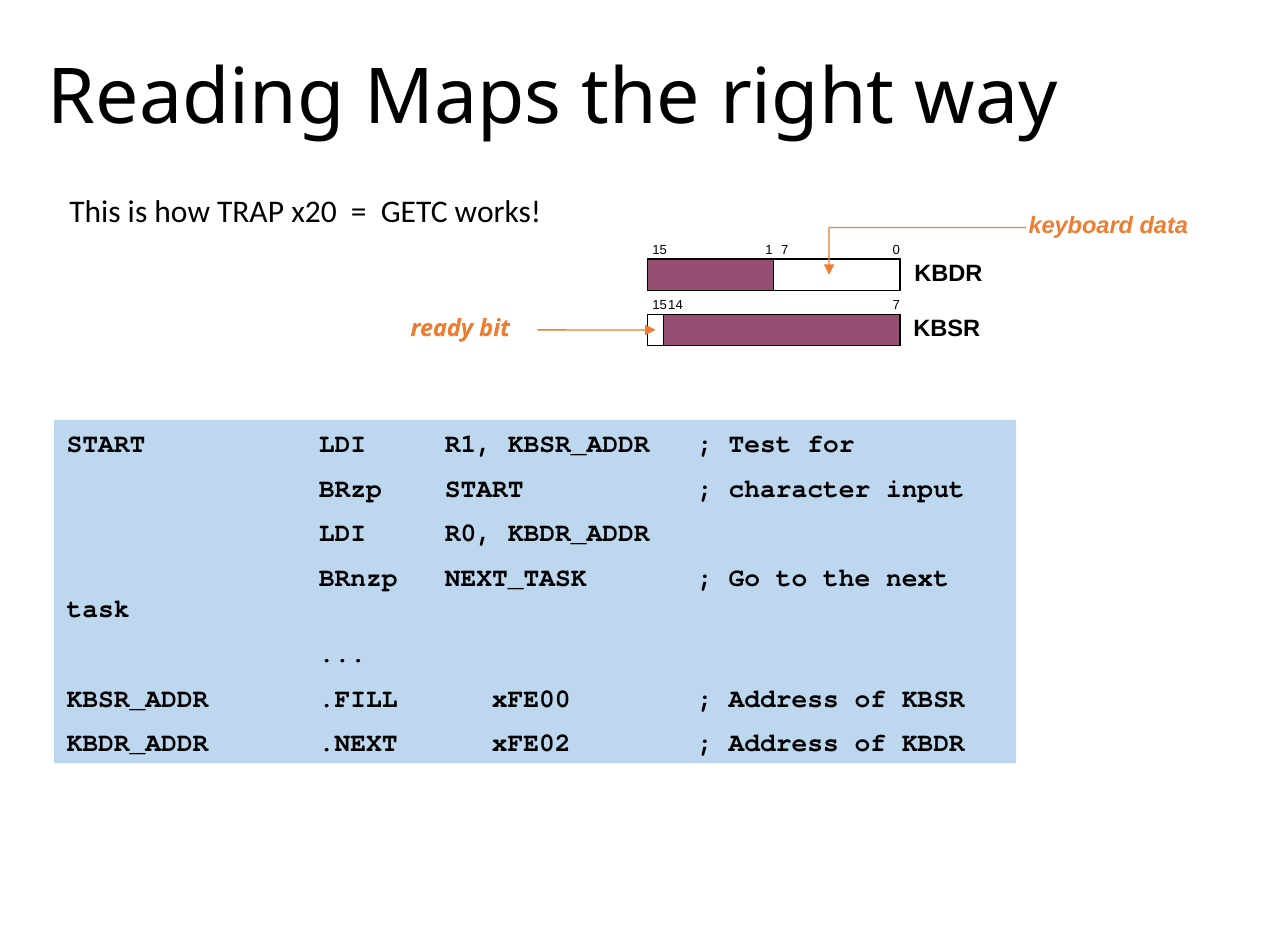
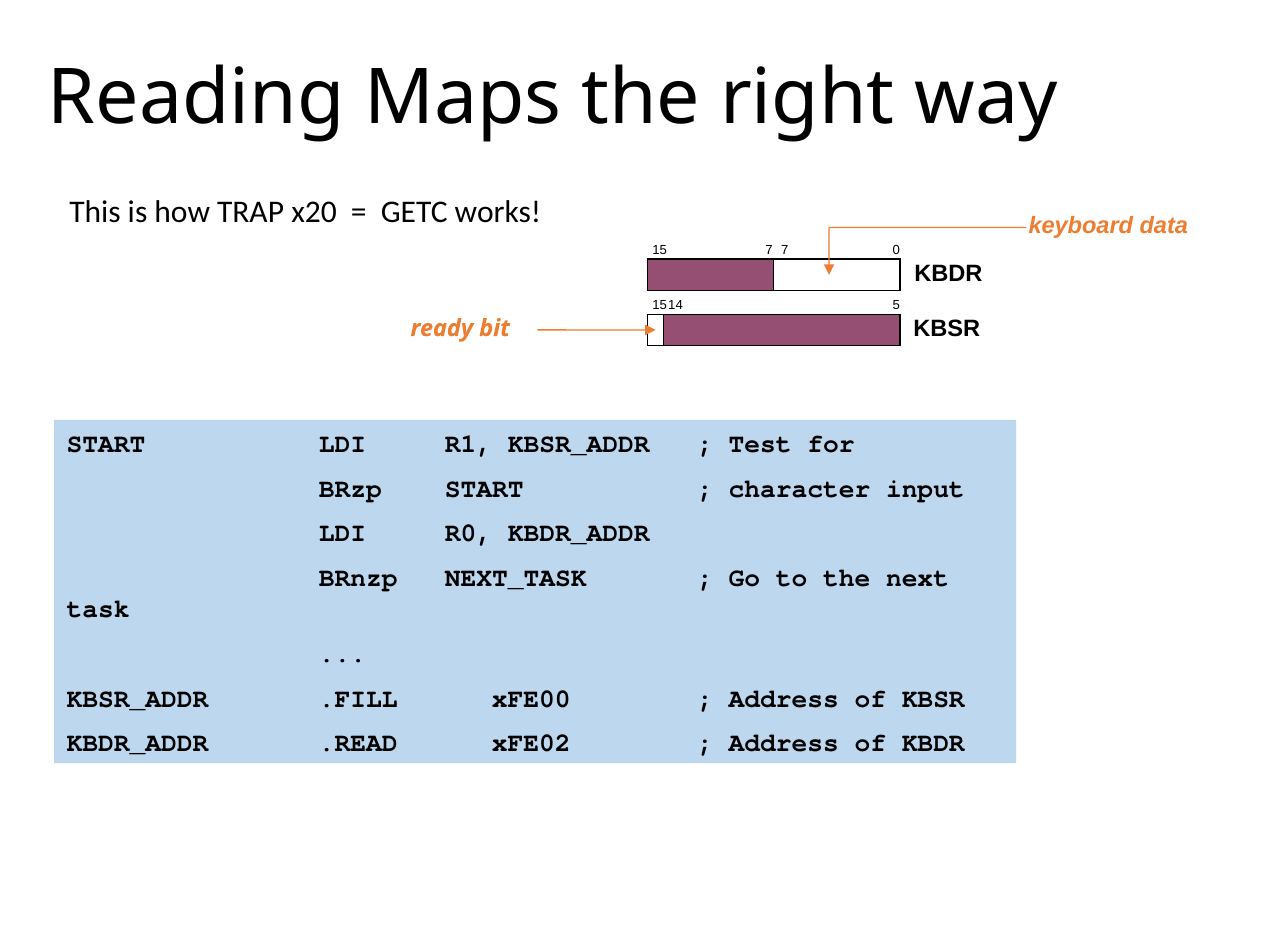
15 1: 1 -> 7
7 at (896, 306): 7 -> 5
.NEXT: .NEXT -> .READ
